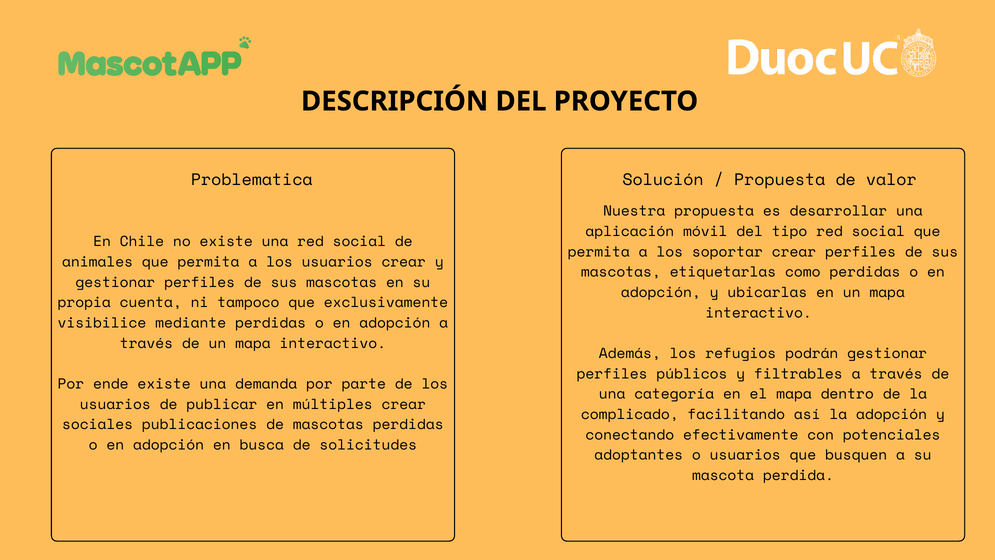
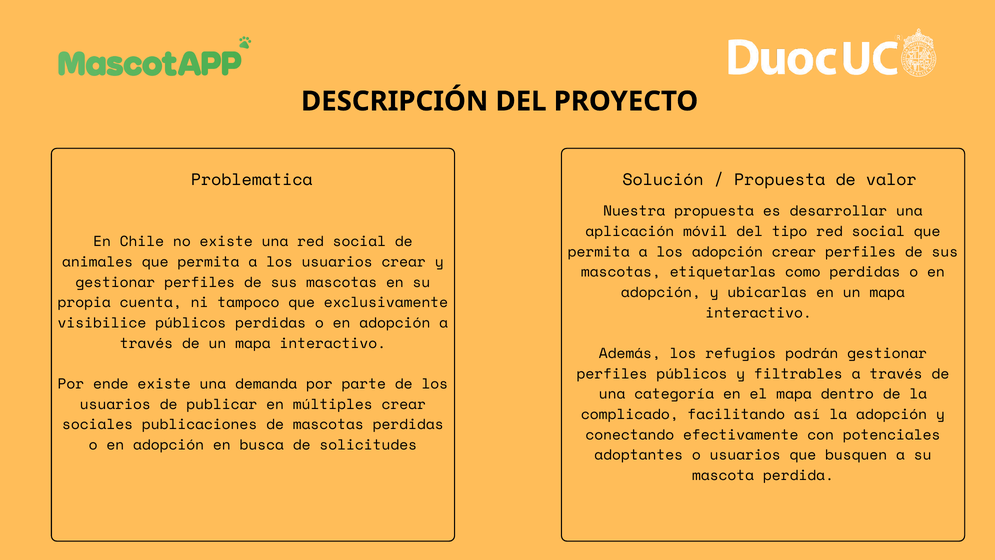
los soportar: soportar -> adopción
visibilice mediante: mediante -> públicos
